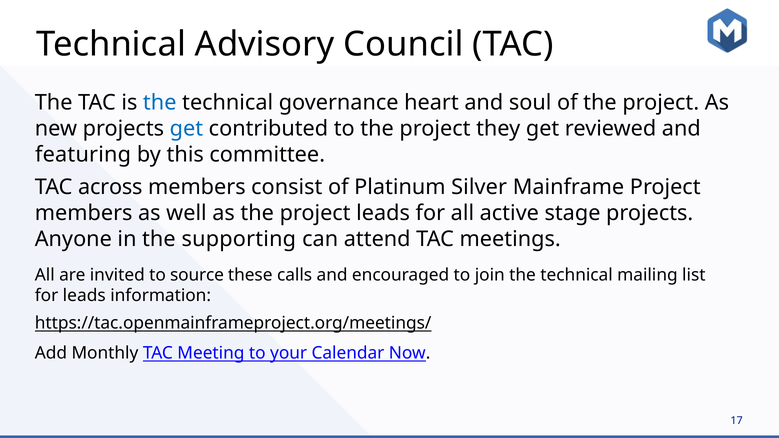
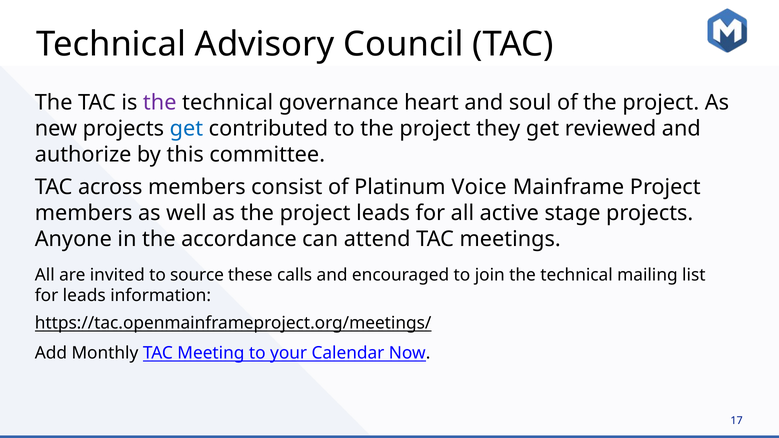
the at (160, 103) colour: blue -> purple
featuring: featuring -> authorize
Silver: Silver -> Voice
supporting: supporting -> accordance
